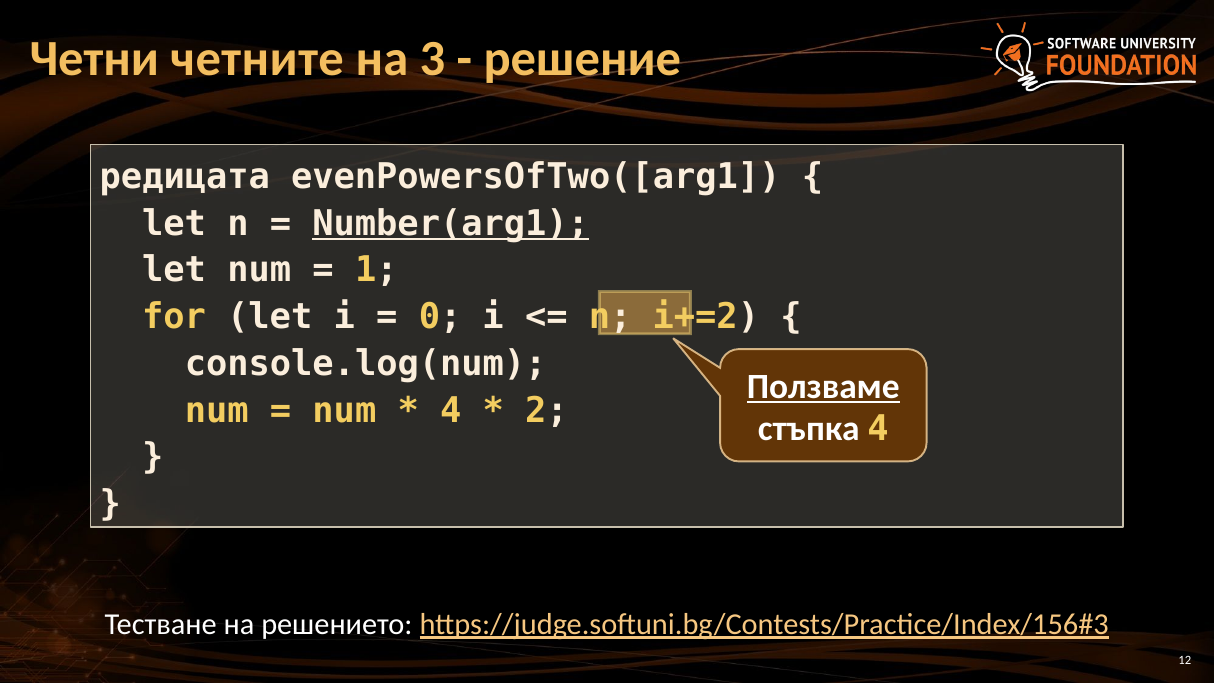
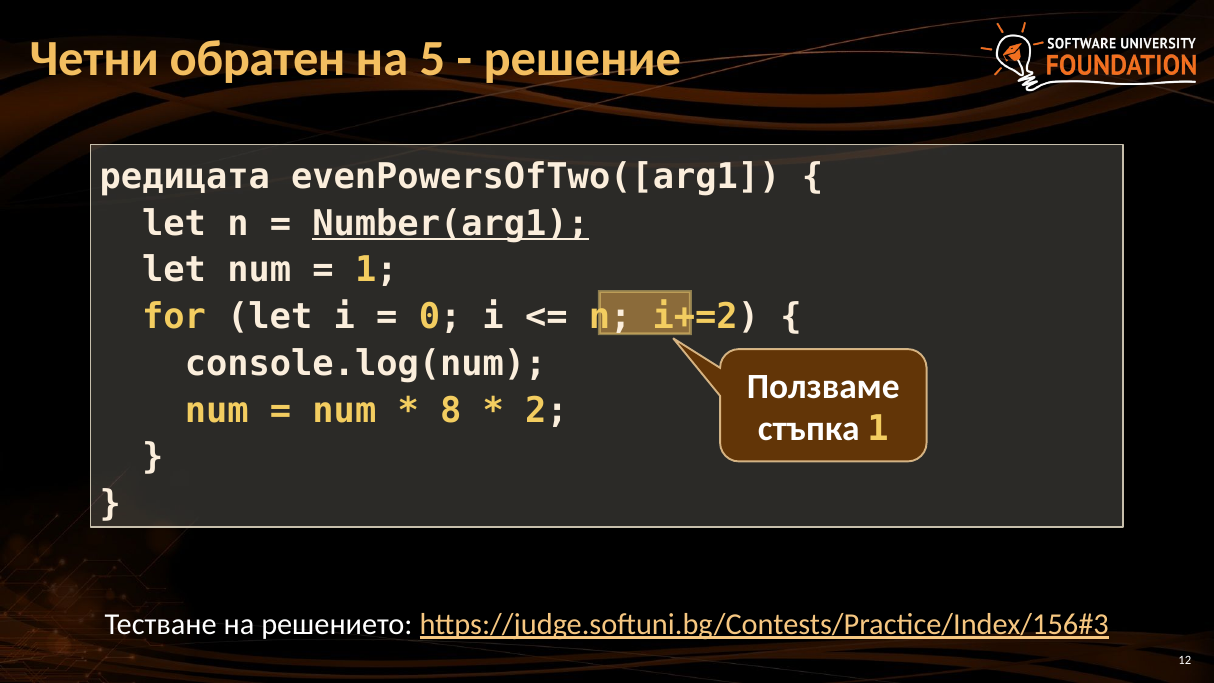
четните: четните -> обратен
3: 3 -> 5
Ползваме underline: present -> none
4 at (451, 410): 4 -> 8
стъпка 4: 4 -> 1
